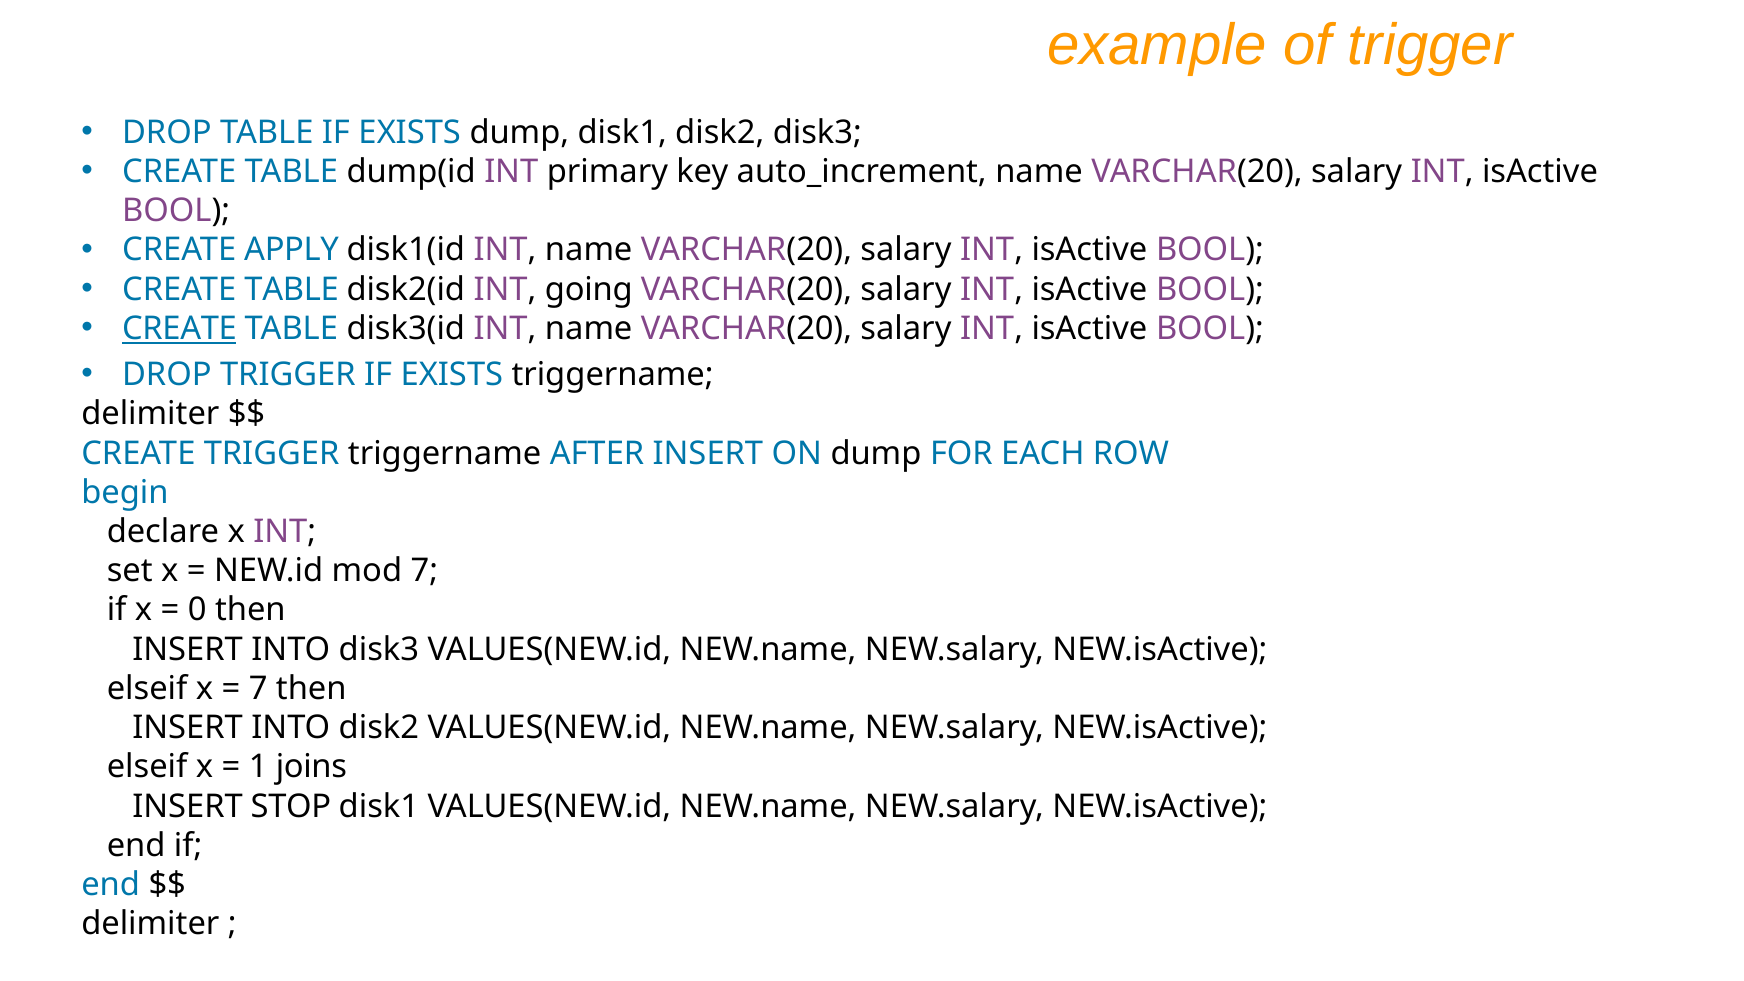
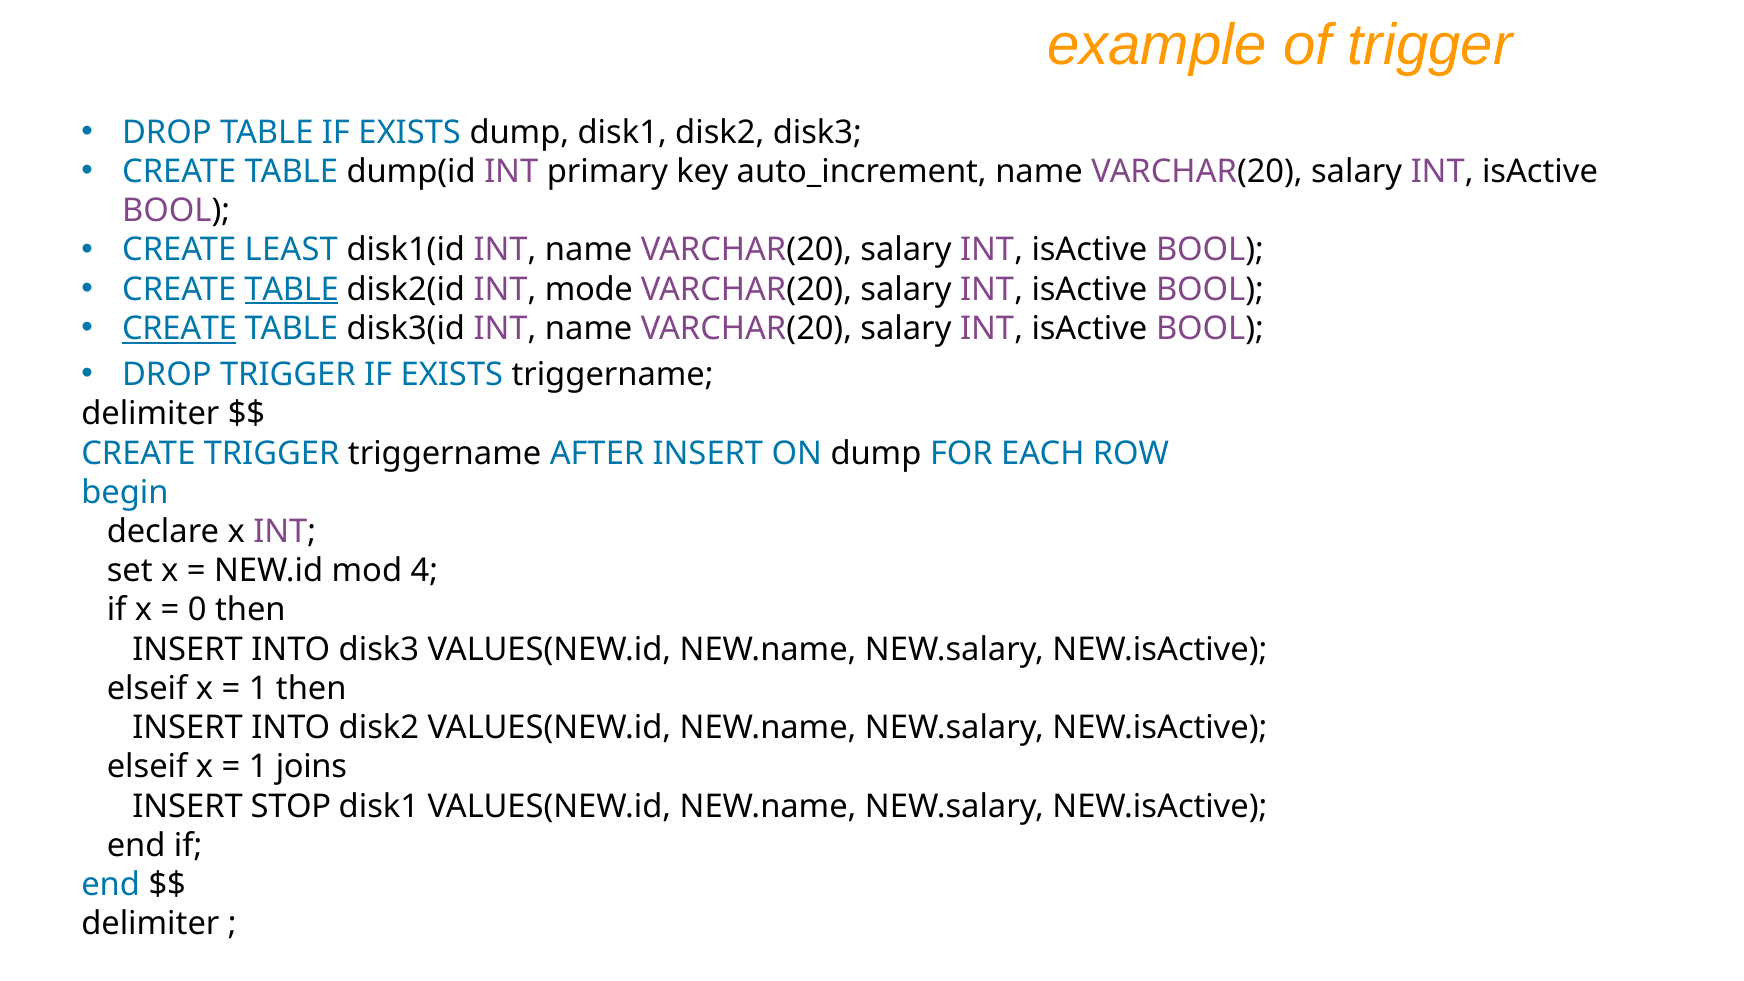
APPLY: APPLY -> LEAST
TABLE at (292, 289) underline: none -> present
going: going -> mode
mod 7: 7 -> 4
7 at (258, 689): 7 -> 1
